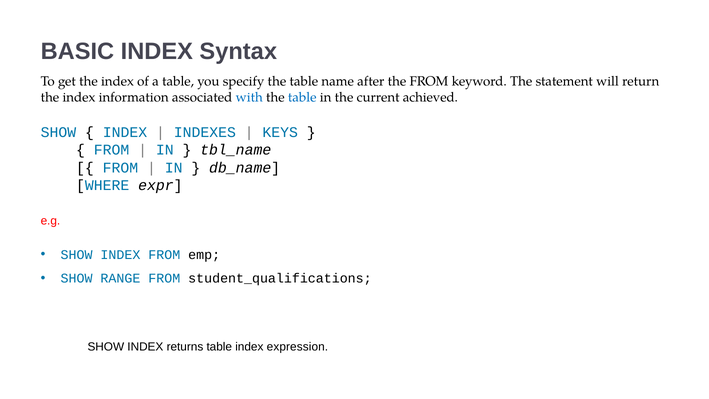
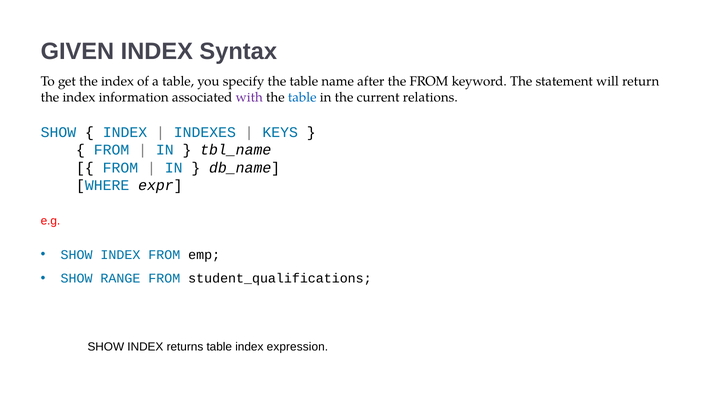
BASIC: BASIC -> GIVEN
with colour: blue -> purple
achieved: achieved -> relations
